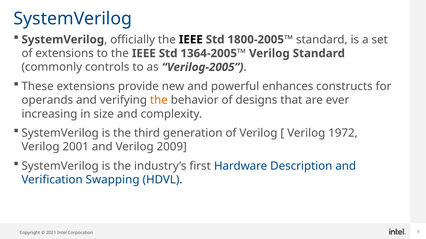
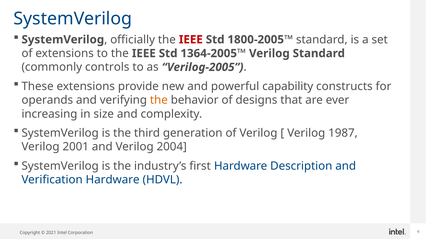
IEEE at (191, 40) colour: black -> red
enhances: enhances -> capability
1972: 1972 -> 1987
2009: 2009 -> 2004
Verification Swapping: Swapping -> Hardware
